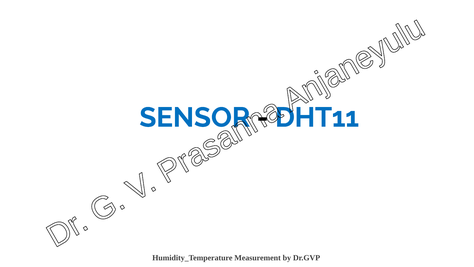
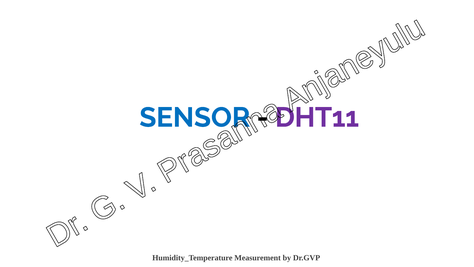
DHT11 colour: blue -> purple
